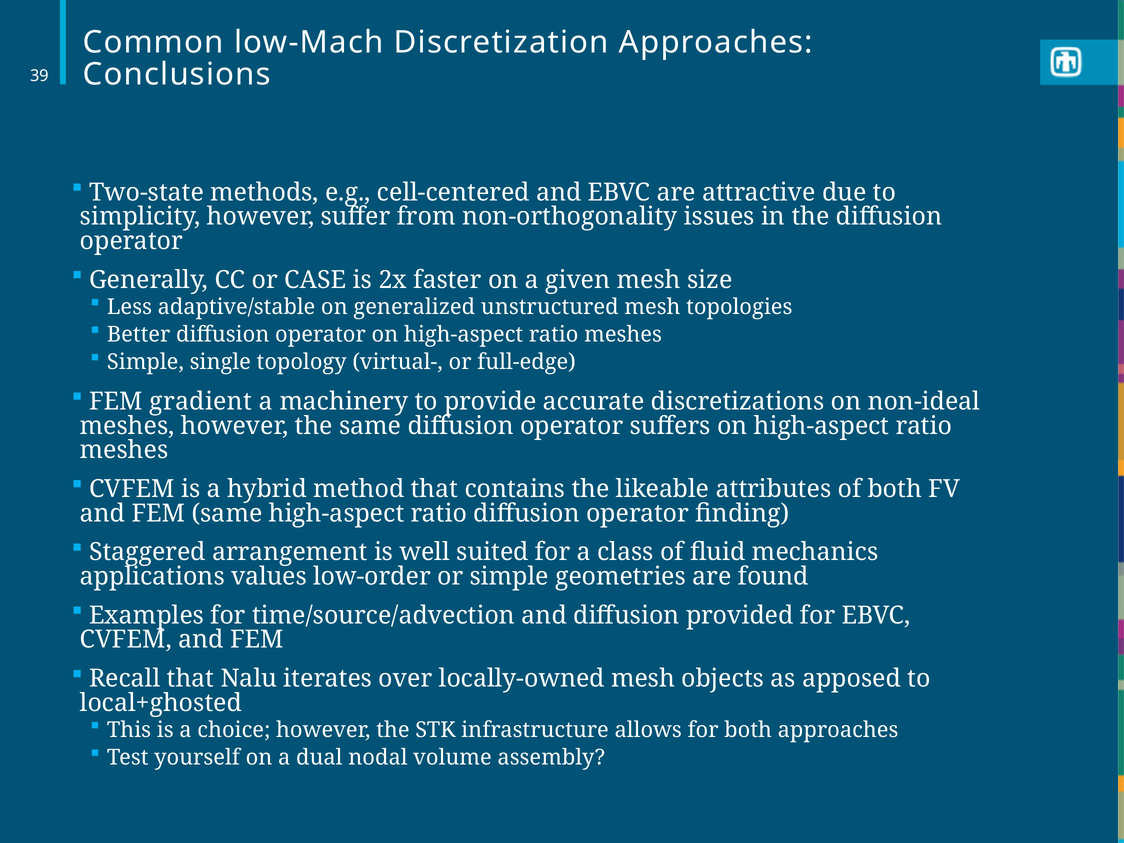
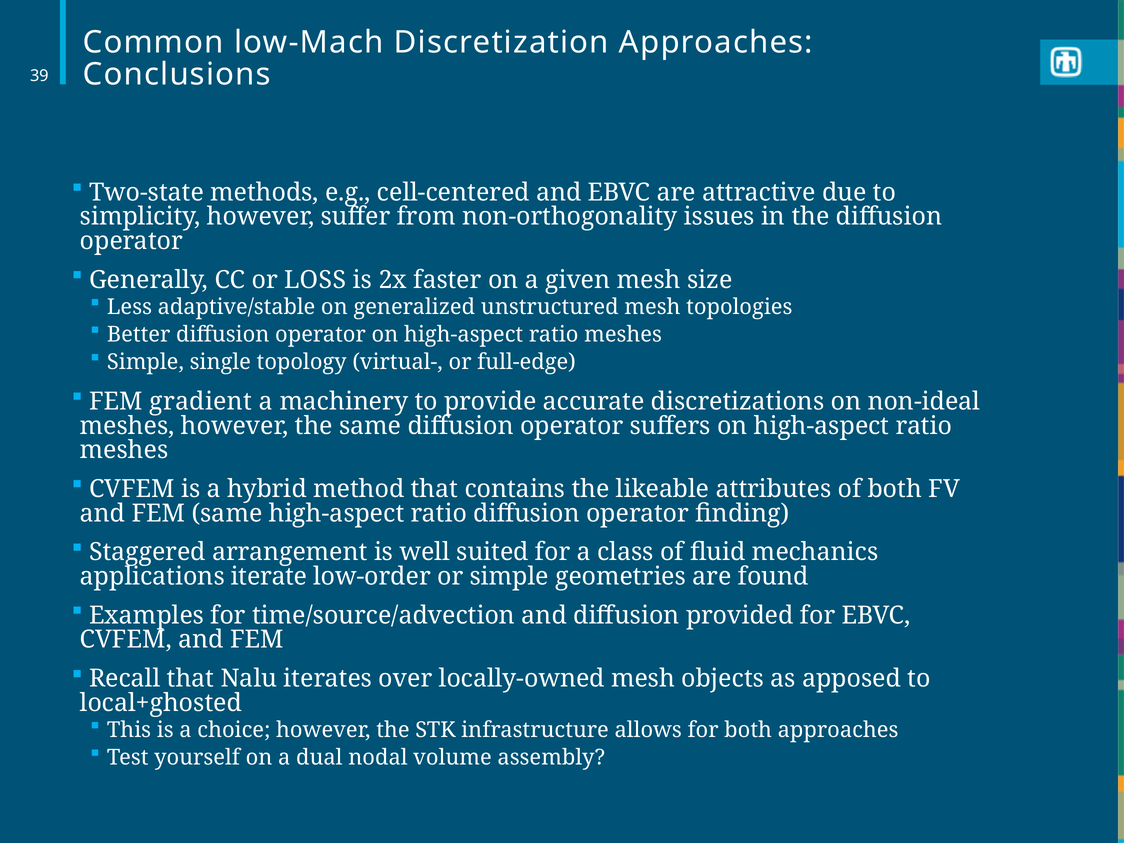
CASE: CASE -> LOSS
values: values -> iterate
